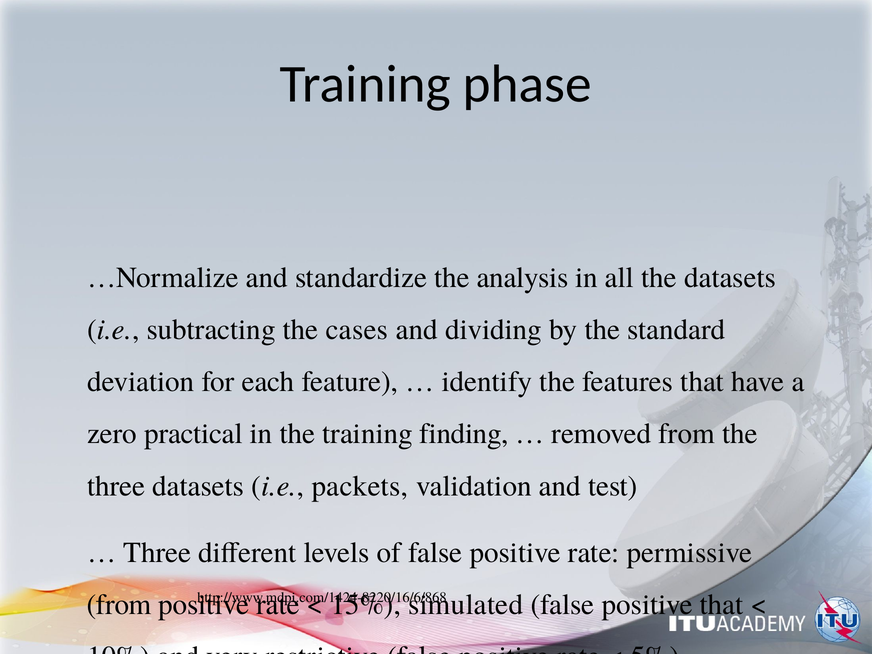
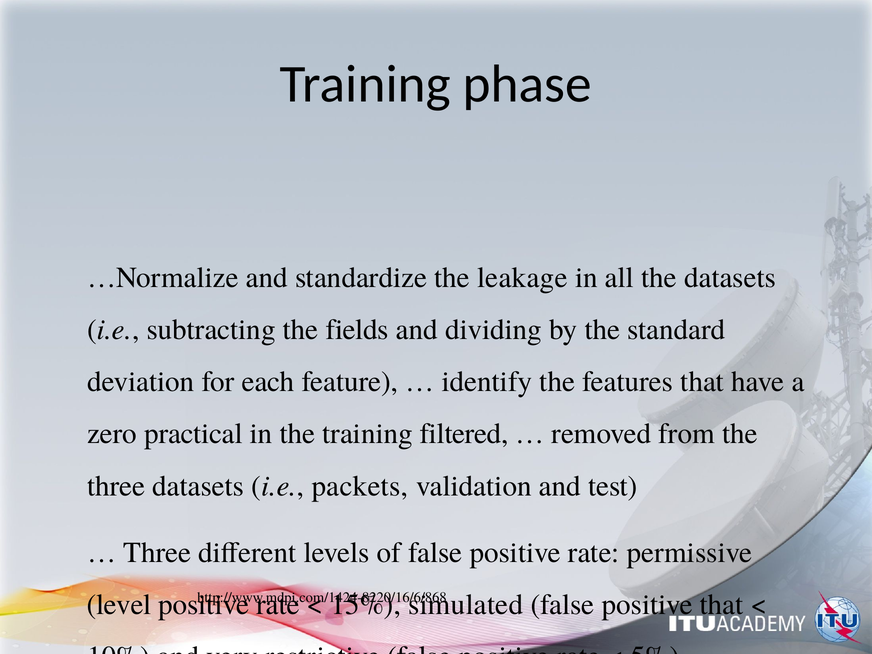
analysis: analysis -> leakage
cases: cases -> fields
finding: finding -> filtered
from at (119, 605): from -> level
